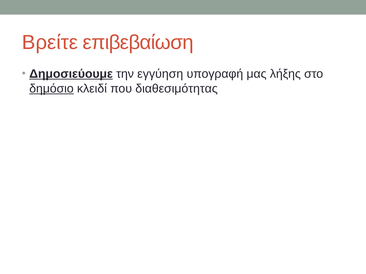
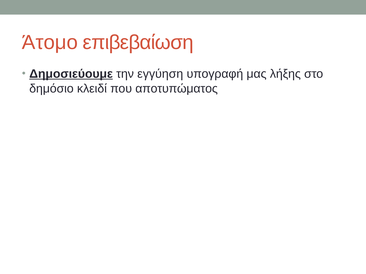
Βρείτε: Βρείτε -> Άτομο
δημόσιο underline: present -> none
διαθεσιμότητας: διαθεσιμότητας -> αποτυπώματος
